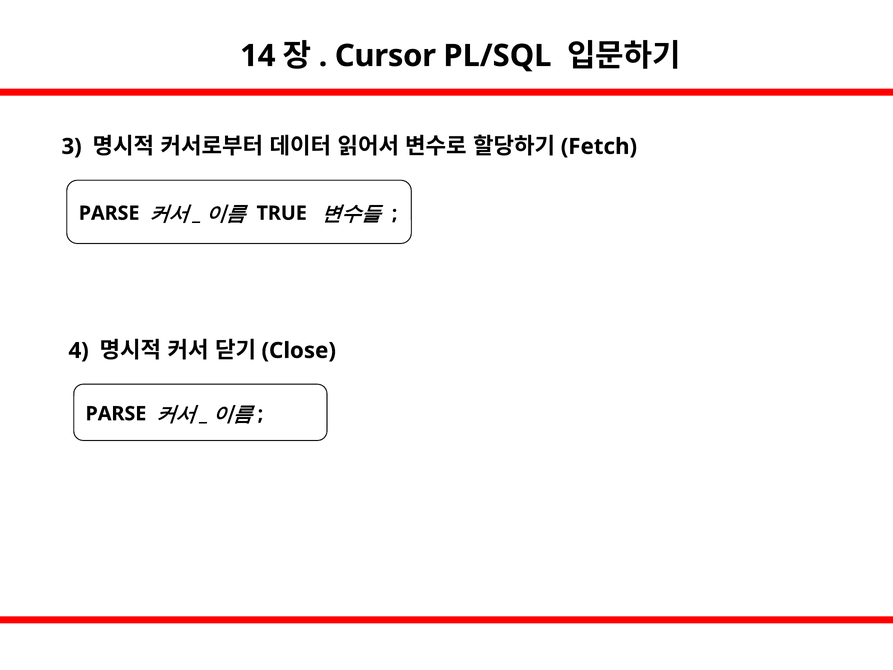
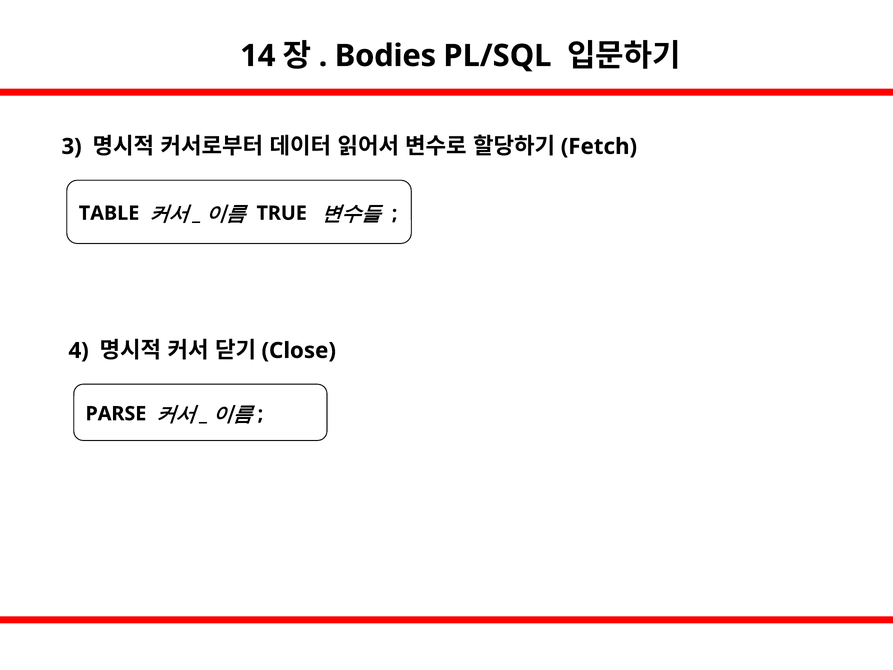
Cursor: Cursor -> Bodies
PARSE at (109, 213): PARSE -> TABLE
